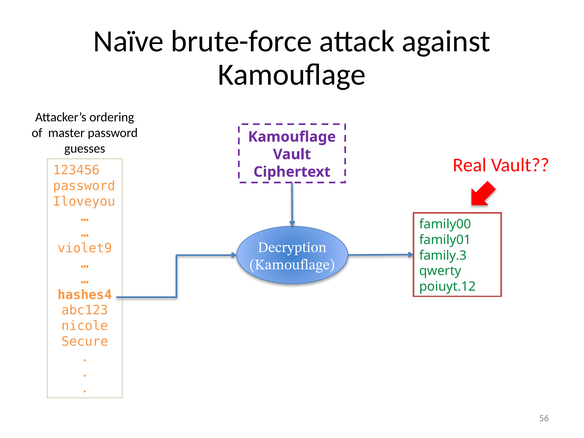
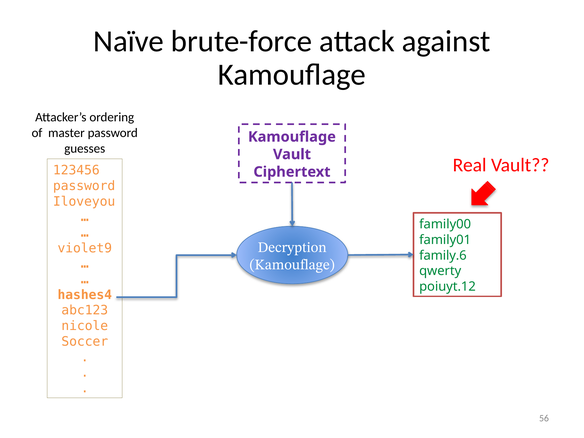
family.3: family.3 -> family.6
Secure: Secure -> Soccer
